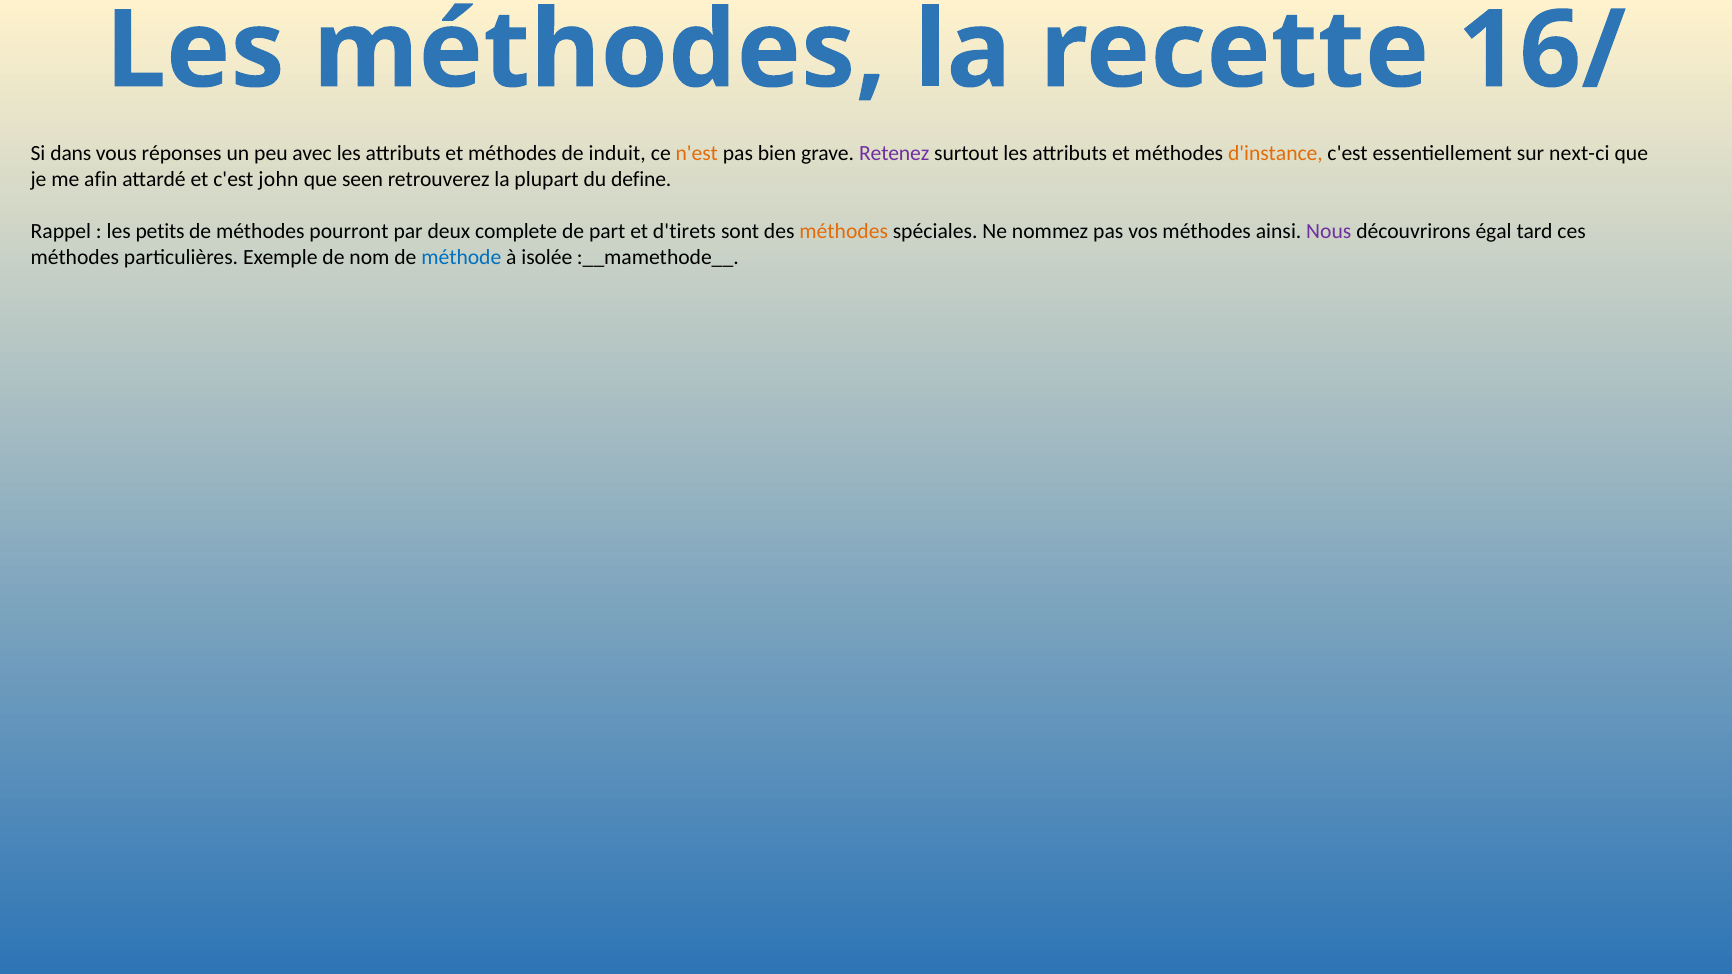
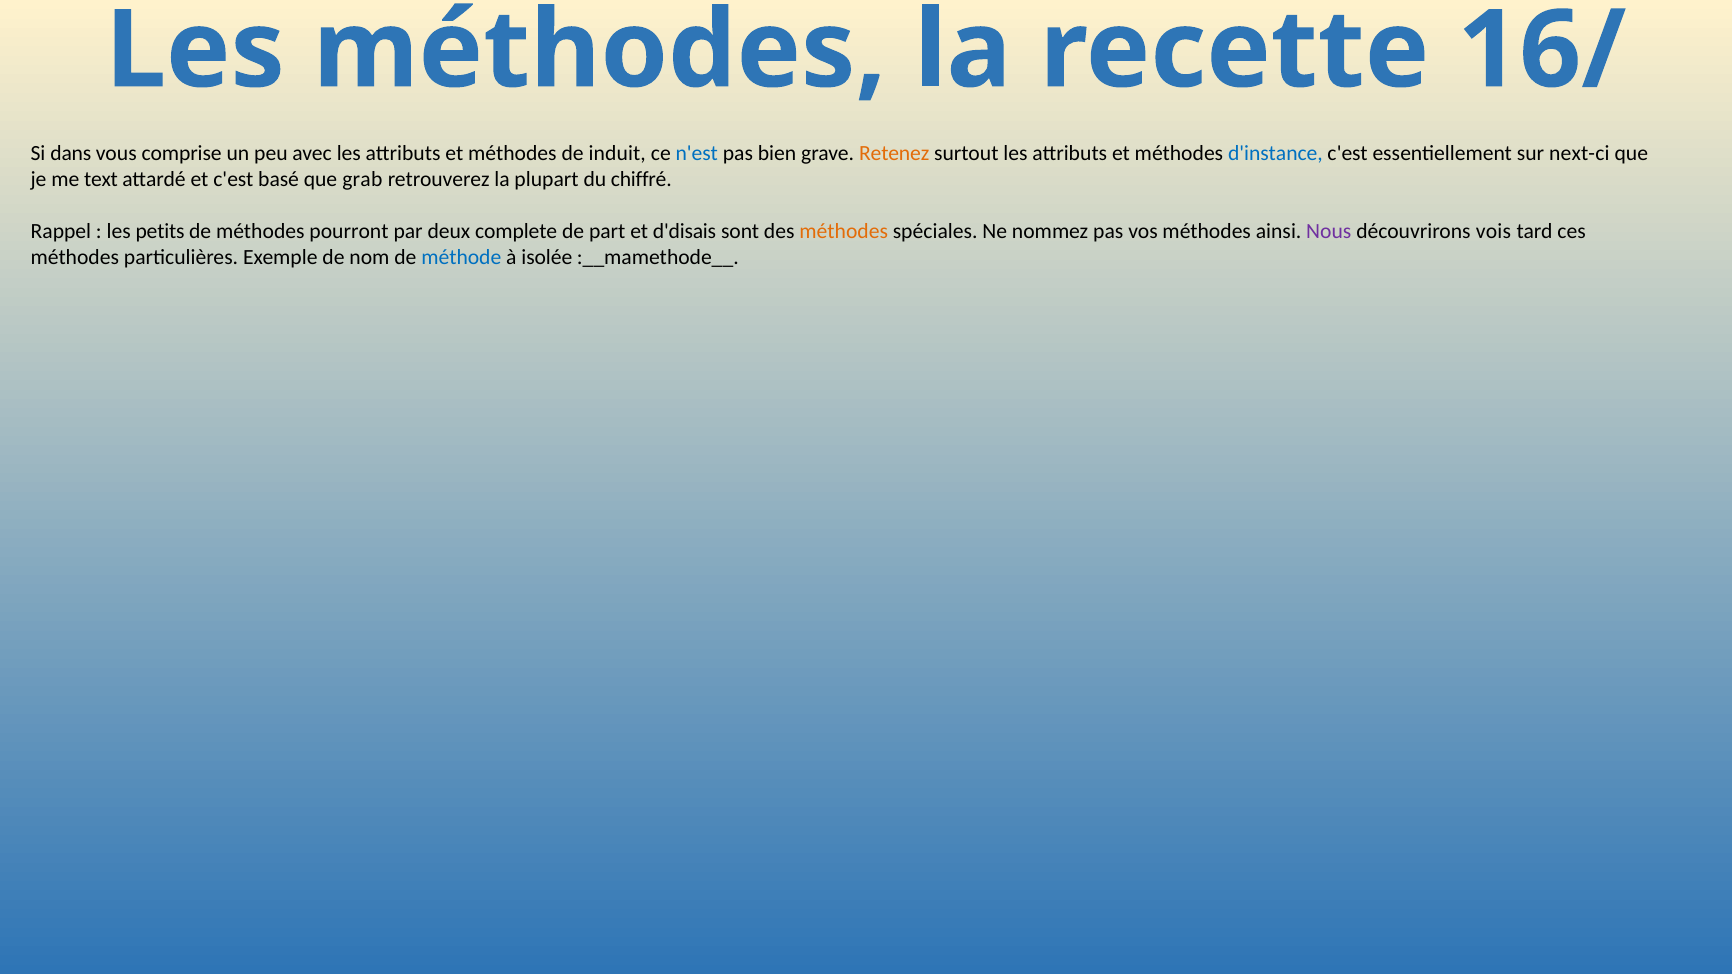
réponses: réponses -> comprise
n'est colour: orange -> blue
Retenez colour: purple -> orange
d'instance colour: orange -> blue
afin: afin -> text
john: john -> basé
seen: seen -> grab
define: define -> chiffré
d'tirets: d'tirets -> d'disais
égal: égal -> vois
